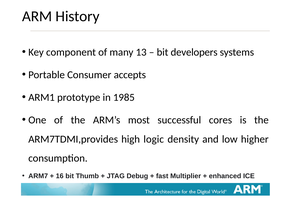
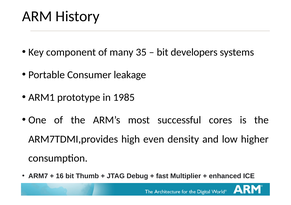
13: 13 -> 35
accepts: accepts -> leakage
logic: logic -> even
